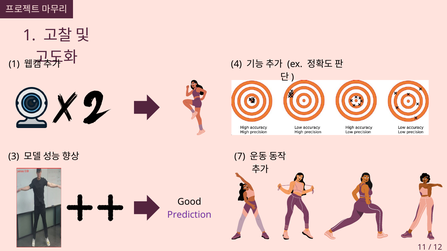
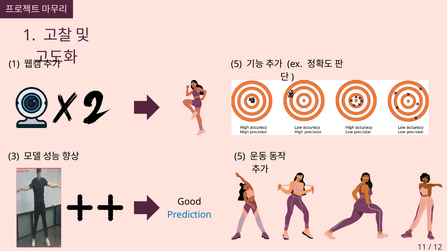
4 at (236, 64): 4 -> 5
7 at (240, 157): 7 -> 5
Prediction colour: purple -> blue
